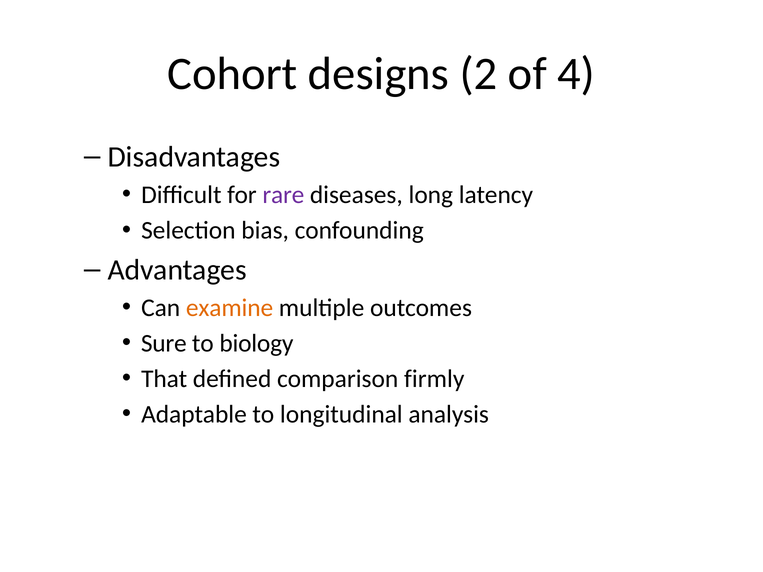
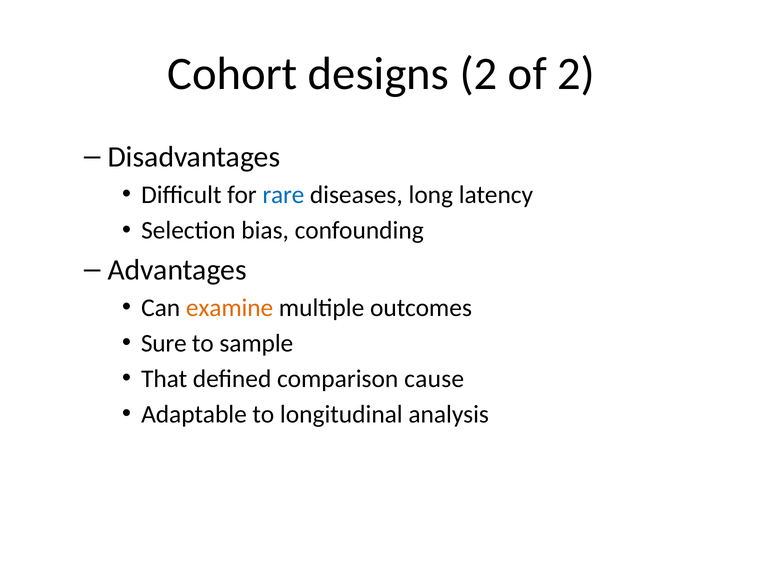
of 4: 4 -> 2
rare colour: purple -> blue
biology: biology -> sample
firmly: firmly -> cause
